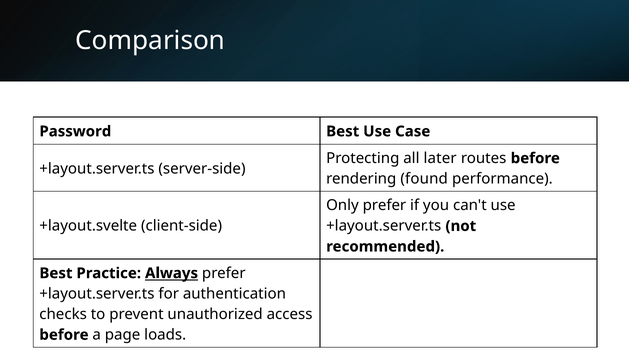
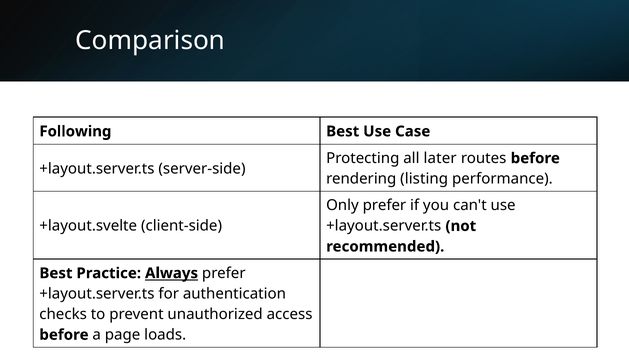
Password: Password -> Following
found: found -> listing
